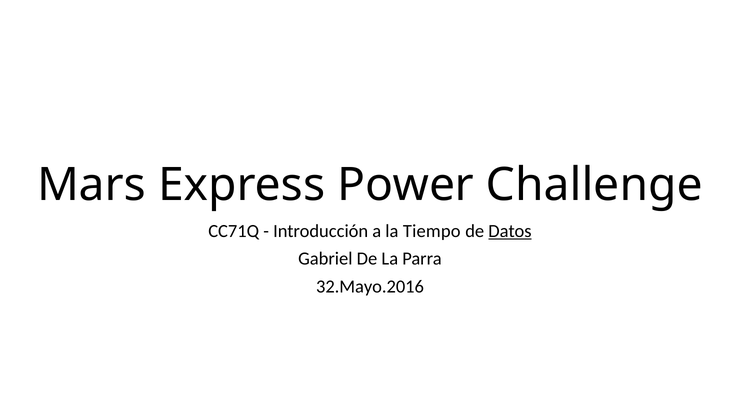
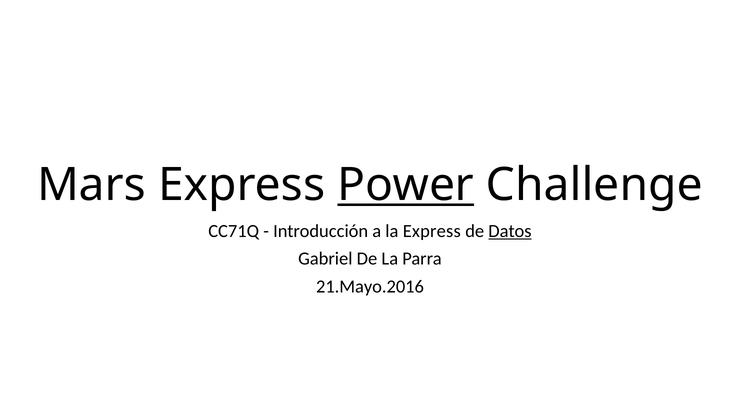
Power underline: none -> present
la Tiempo: Tiempo -> Express
32.Mayo.2016: 32.Mayo.2016 -> 21.Mayo.2016
